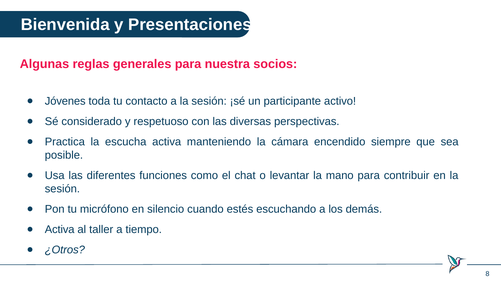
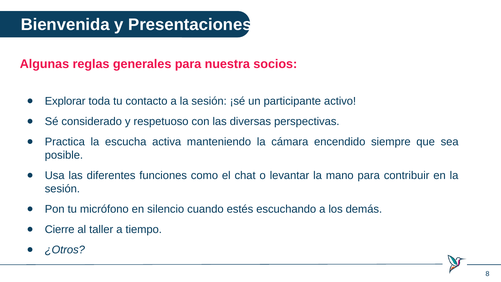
Jóvenes: Jóvenes -> Explorar
Activa at (60, 229): Activa -> Cierre
